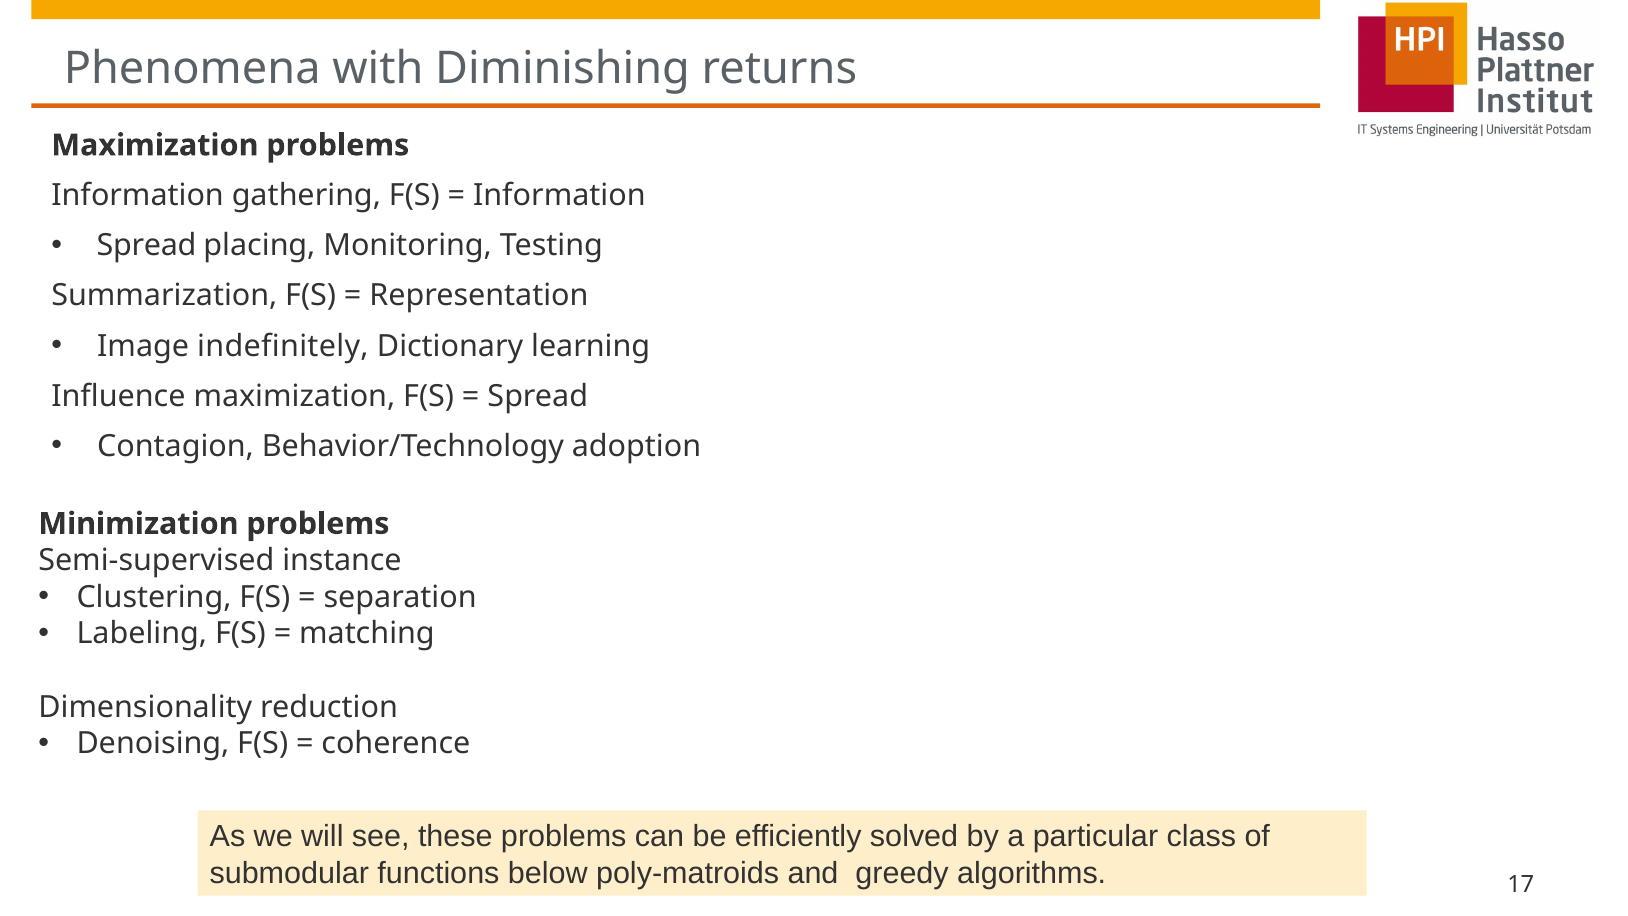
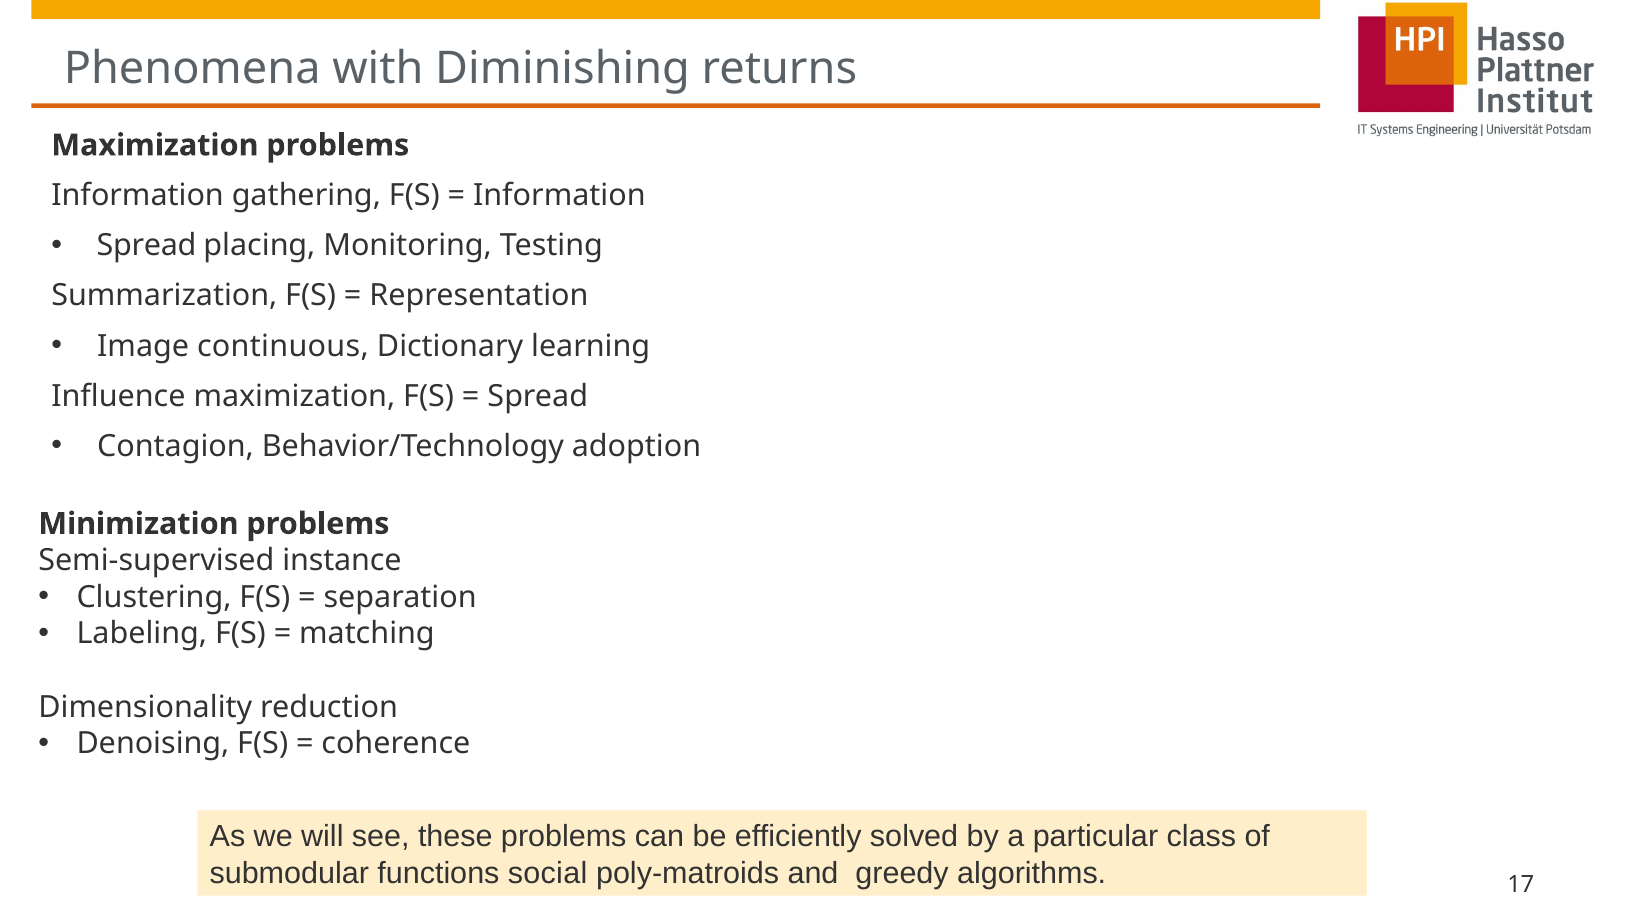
indefinitely: indefinitely -> continuous
below: below -> social
